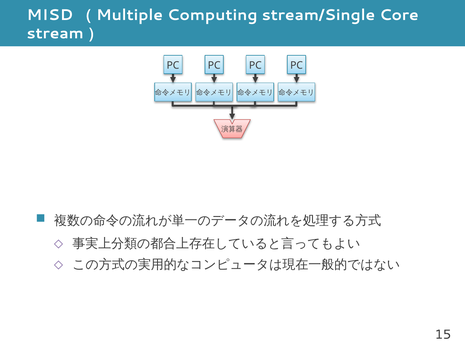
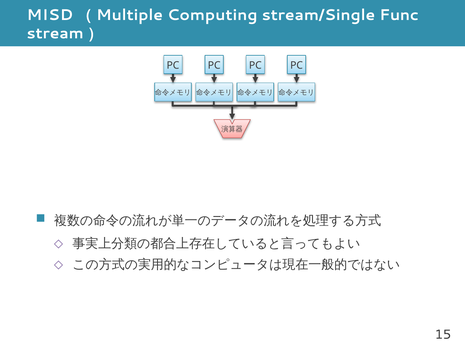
Core: Core -> Func
